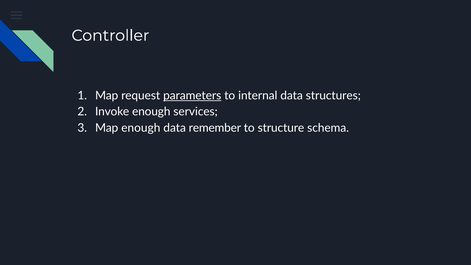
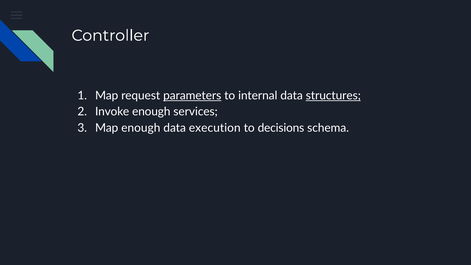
structures underline: none -> present
remember: remember -> execution
structure: structure -> decisions
